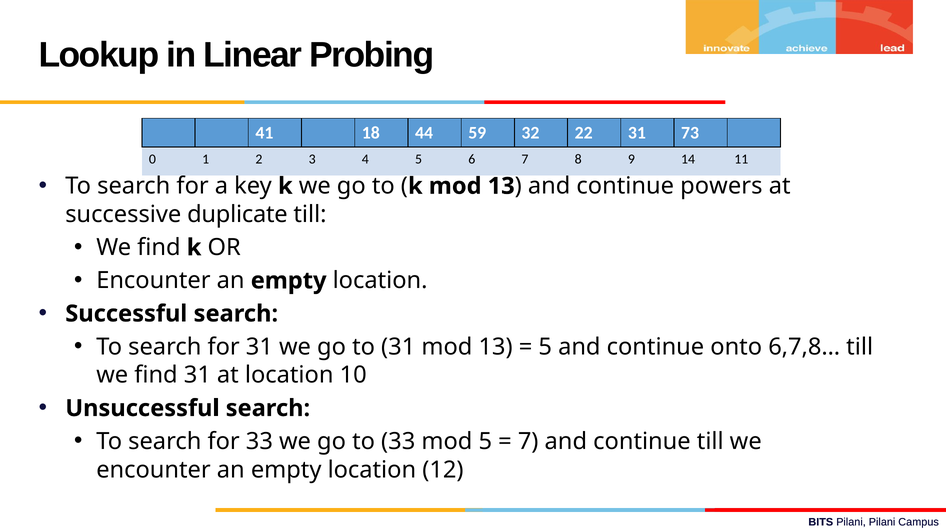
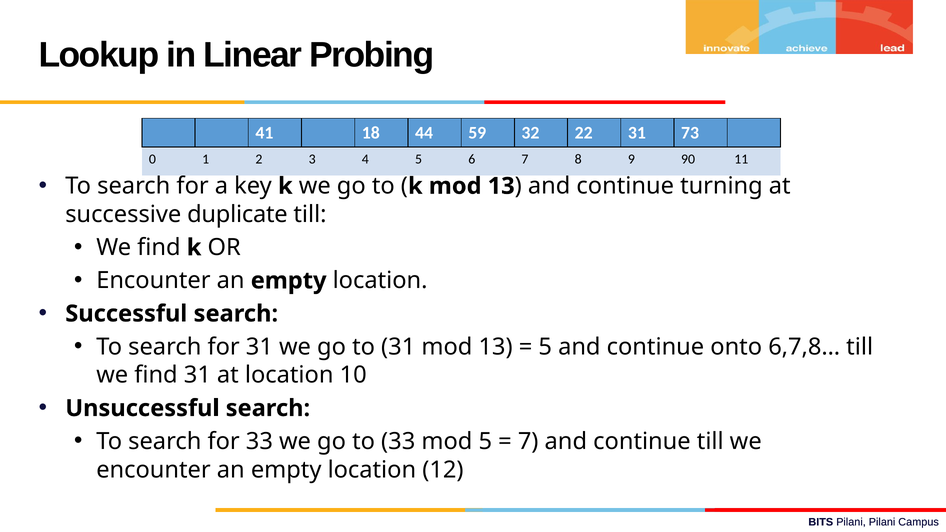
14: 14 -> 90
powers: powers -> turning
